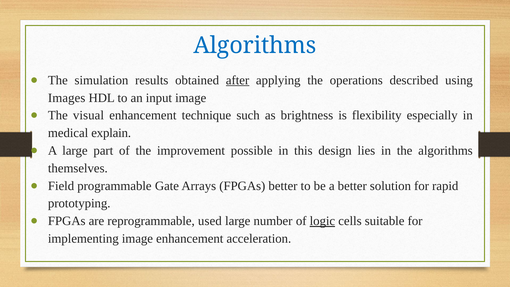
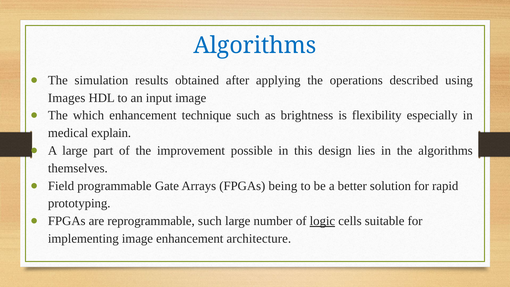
after underline: present -> none
visual: visual -> which
FPGAs better: better -> being
reprogrammable used: used -> such
acceleration: acceleration -> architecture
